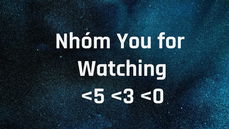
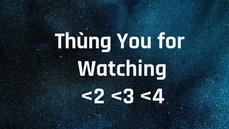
Nhóm: Nhóm -> Thùng
<5: <5 -> <2
<0: <0 -> <4
